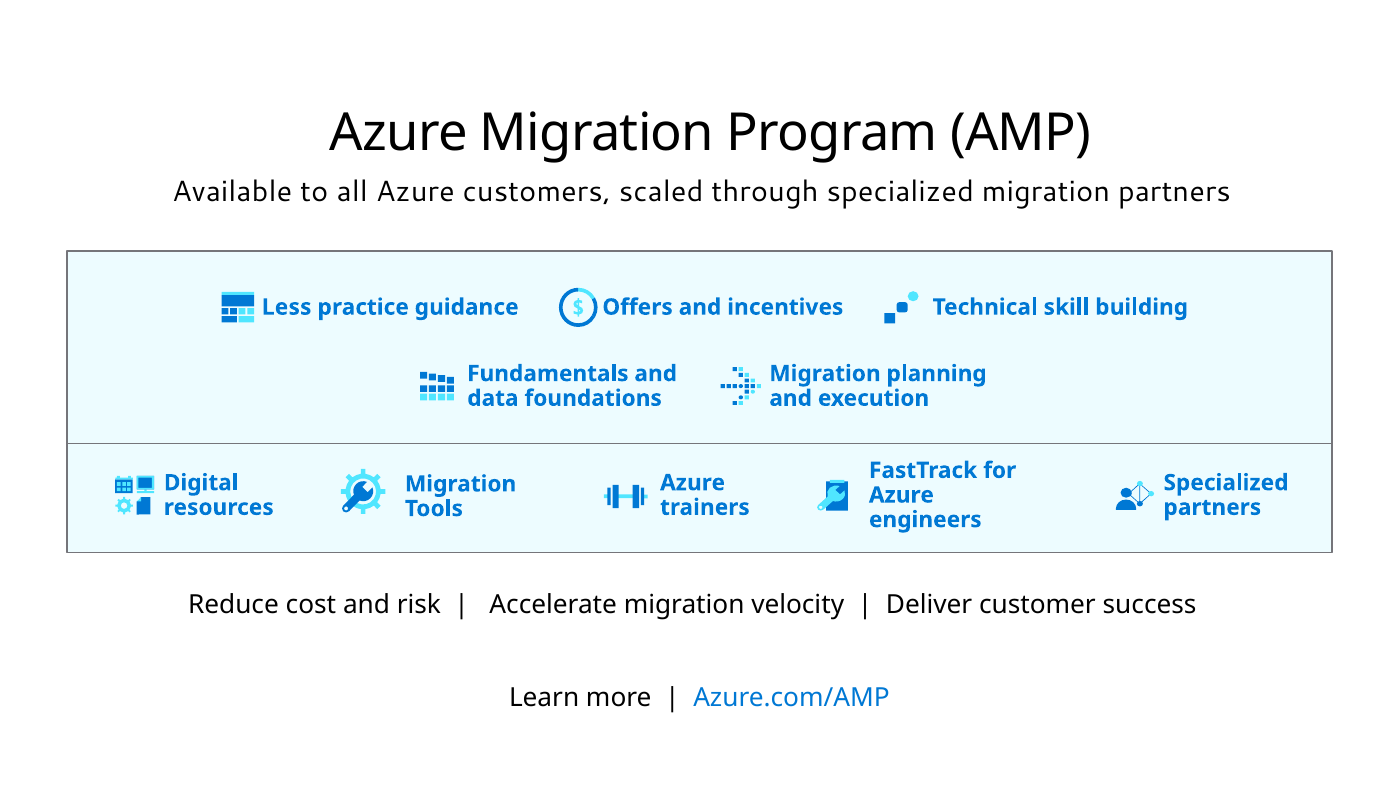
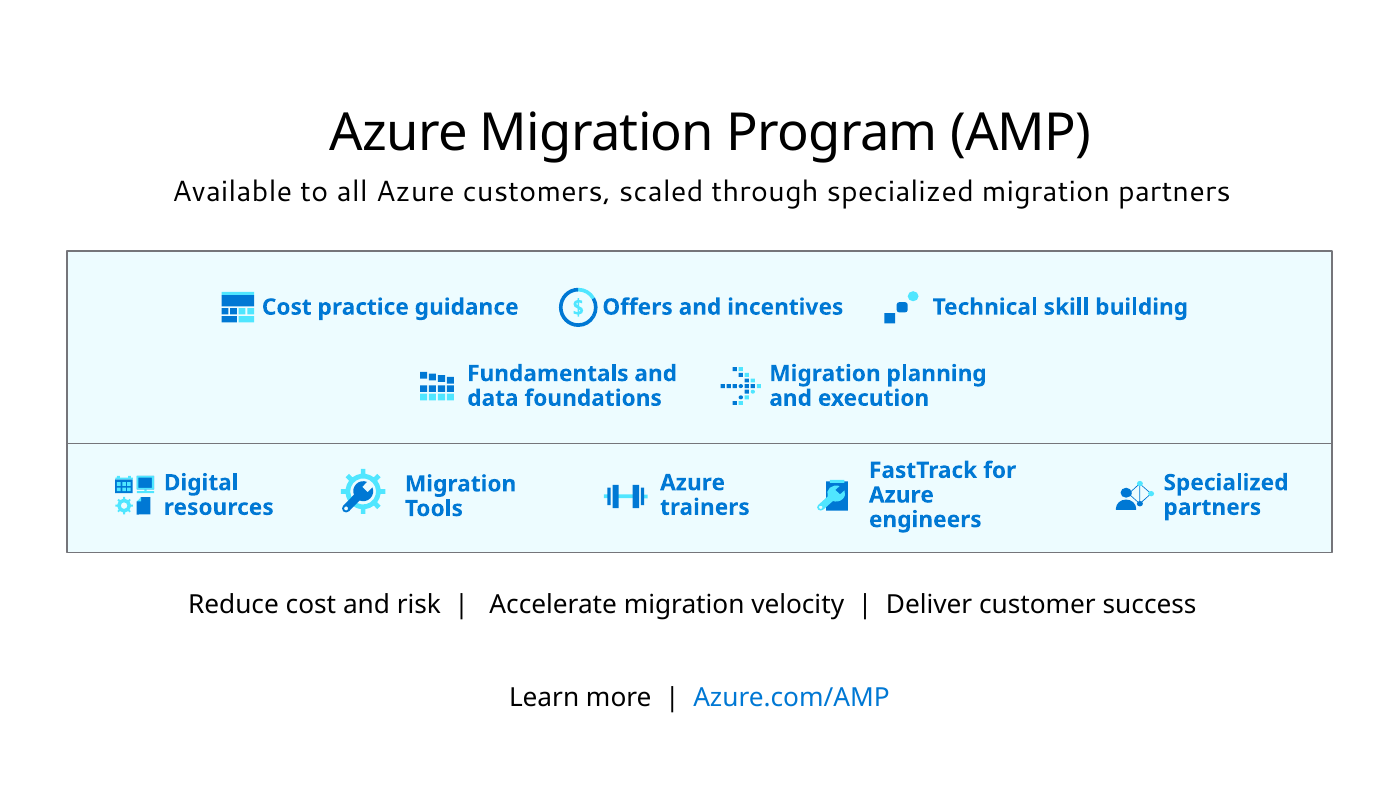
Less at (287, 307): Less -> Cost
